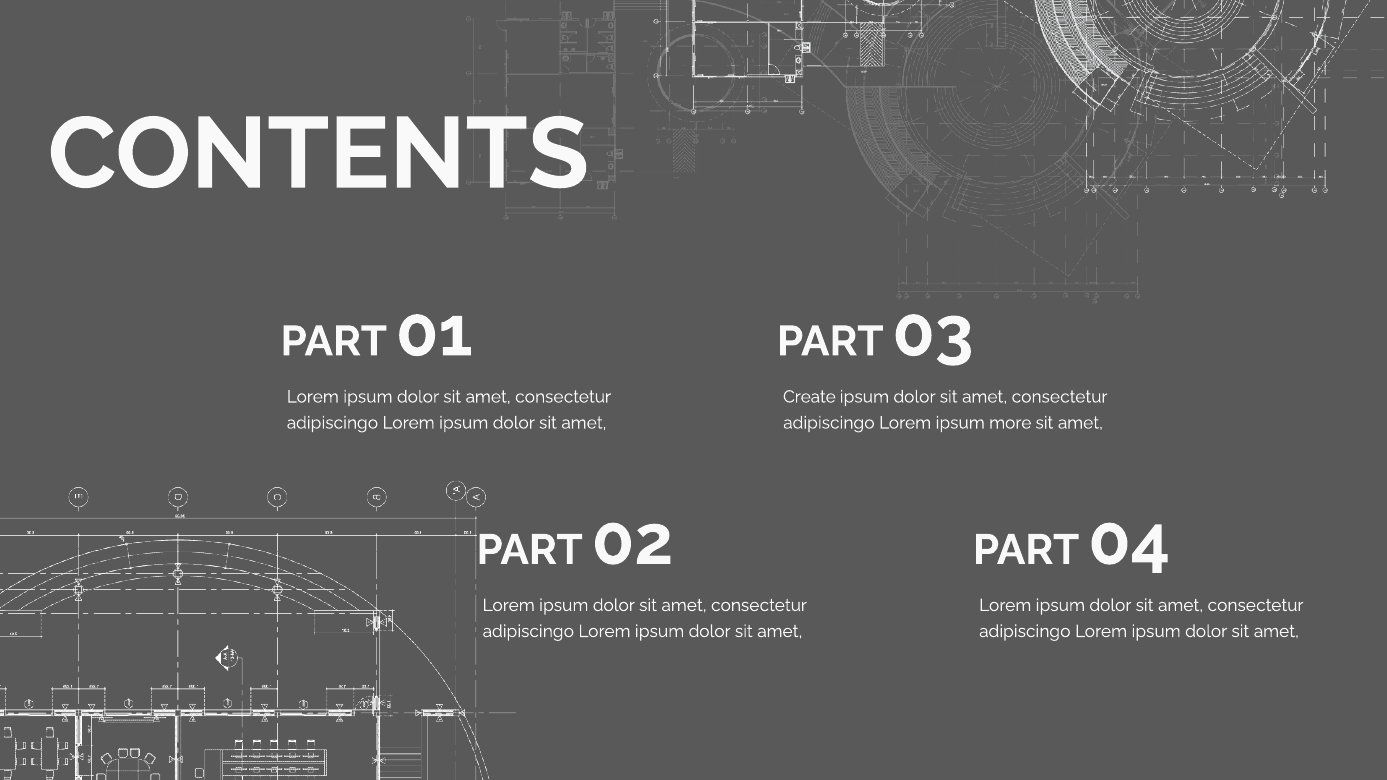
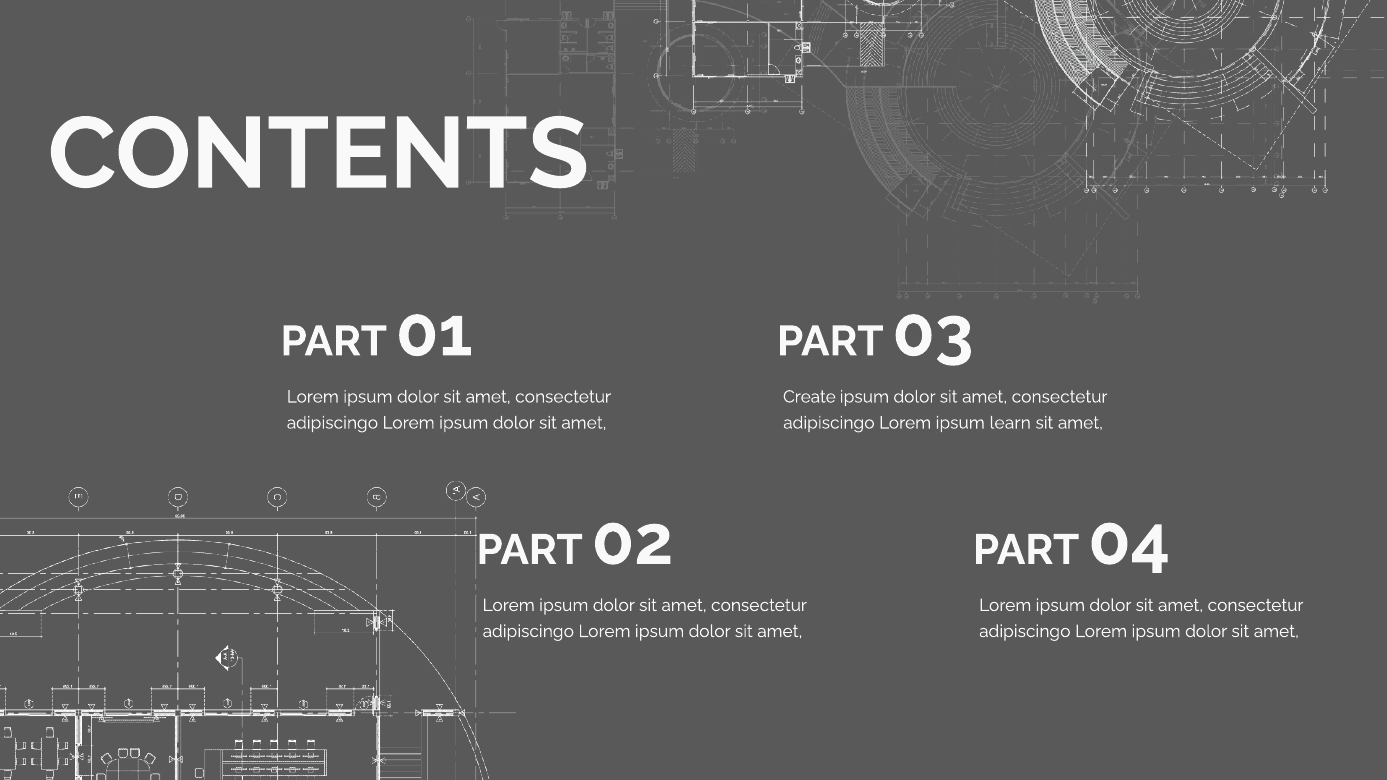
more: more -> learn
